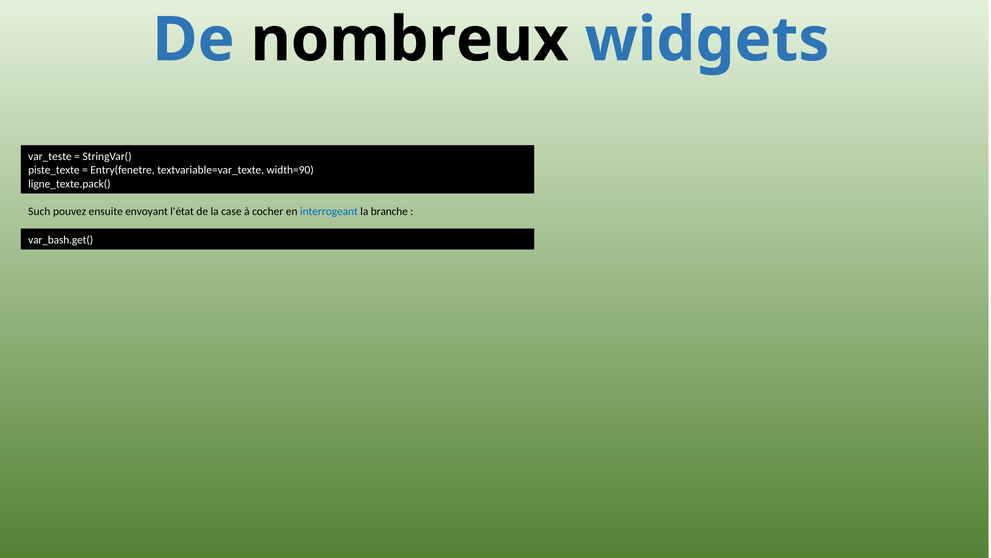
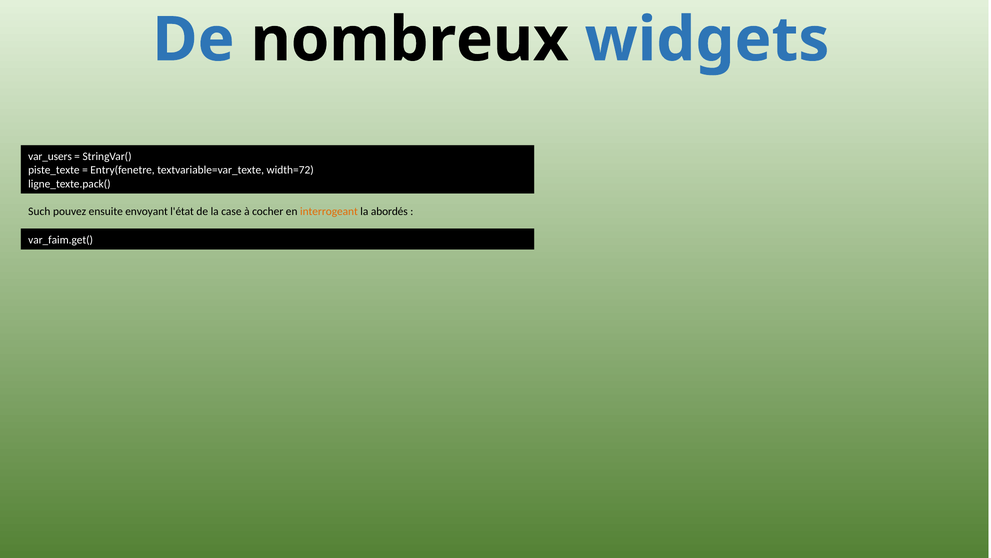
var_teste: var_teste -> var_users
width=90: width=90 -> width=72
interrogeant colour: blue -> orange
branche: branche -> abordés
var_bash.get(: var_bash.get( -> var_faim.get(
